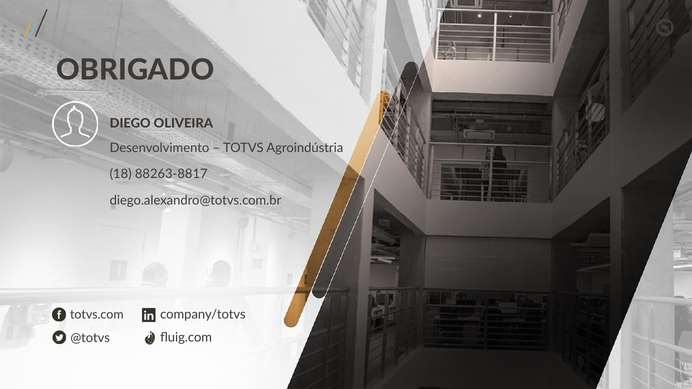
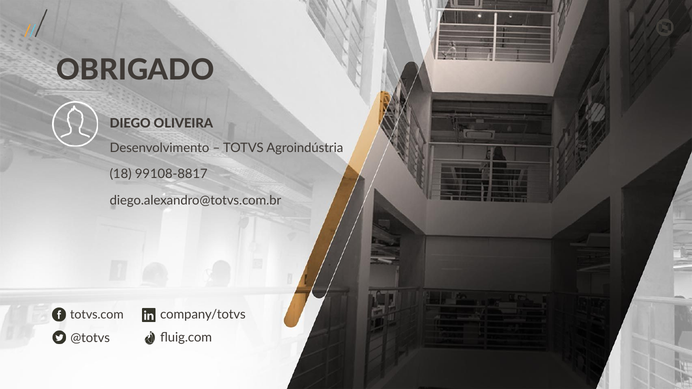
88263-8817: 88263-8817 -> 99108-8817
